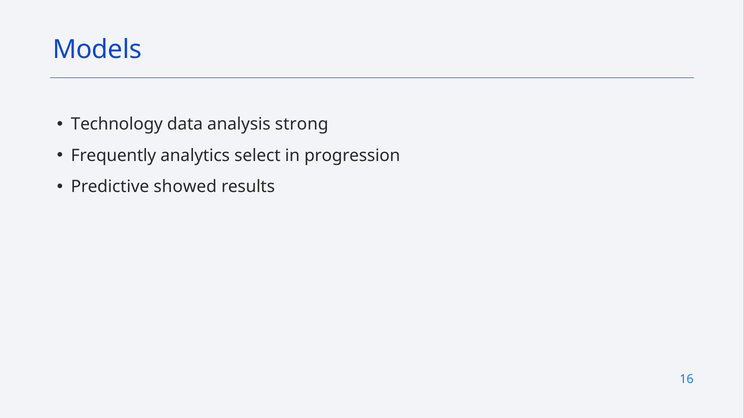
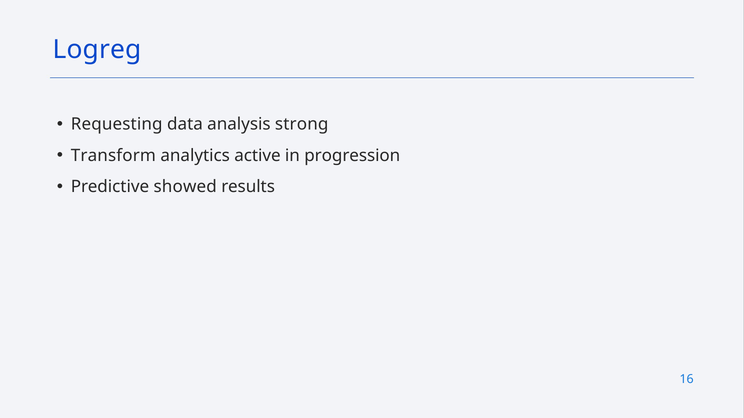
Models: Models -> Logreg
Technology: Technology -> Requesting
Frequently: Frequently -> Transform
select: select -> active
